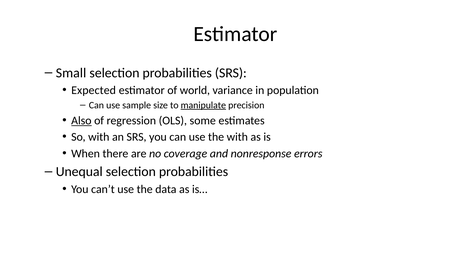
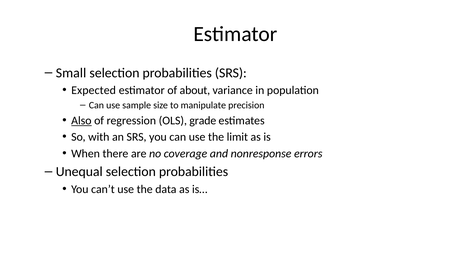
world: world -> about
manipulate underline: present -> none
some: some -> grade
the with: with -> limit
